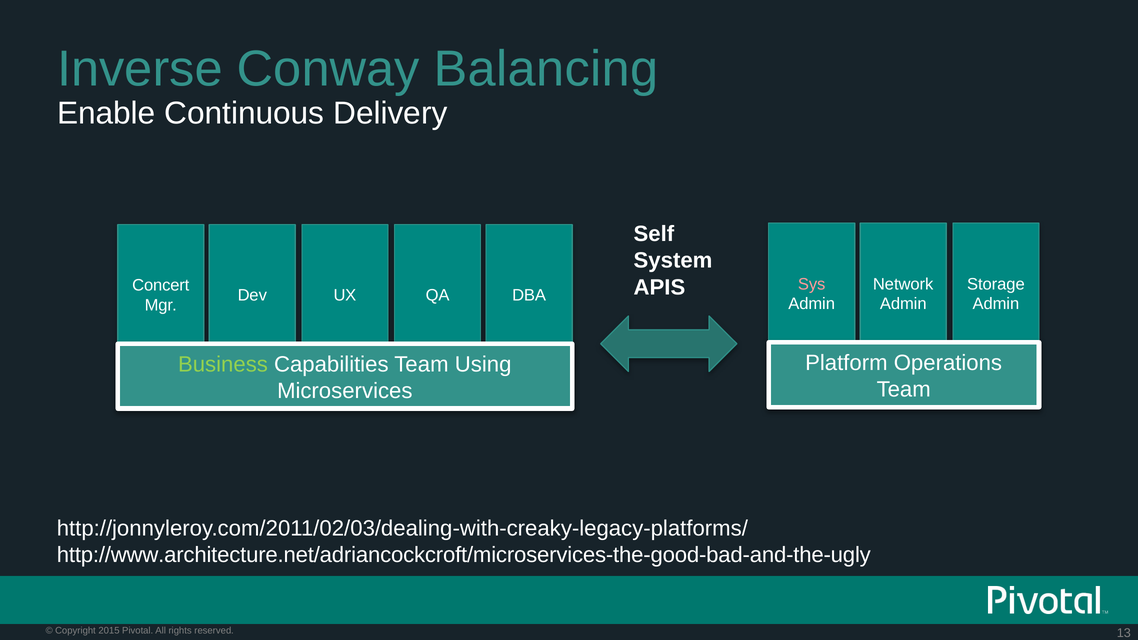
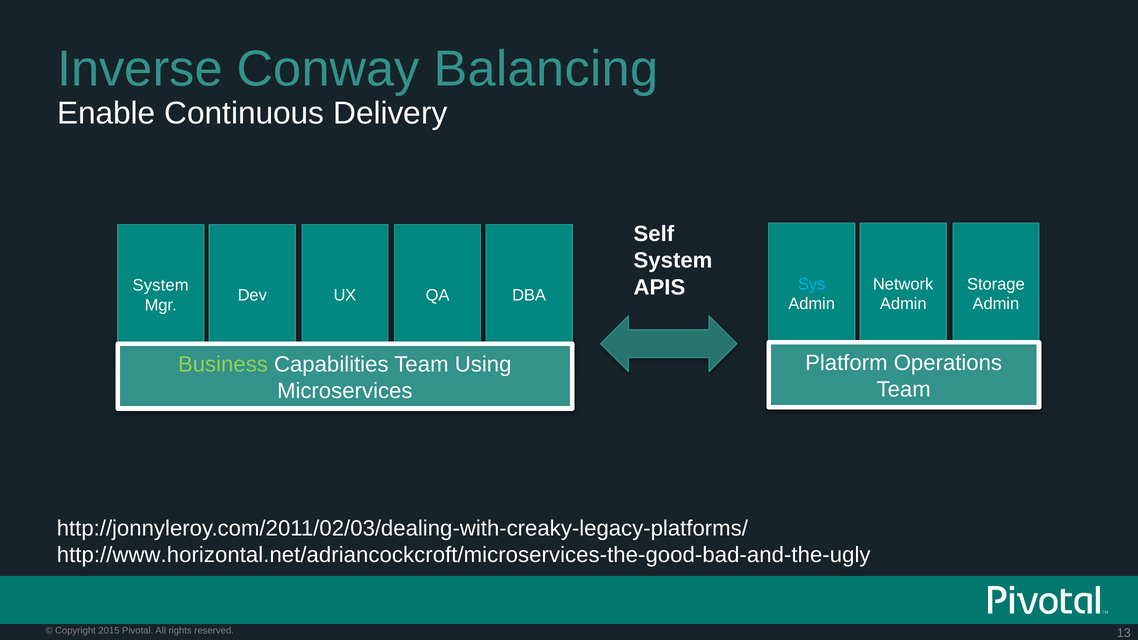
Sys colour: pink -> light blue
Concert at (161, 285): Concert -> System
http://www.architecture.net/adriancockcroft/microservices-the-good-bad-and-the-ugly: http://www.architecture.net/adriancockcroft/microservices-the-good-bad-and-the-ugly -> http://www.horizontal.net/adriancockcroft/microservices-the-good-bad-and-the-ugly
